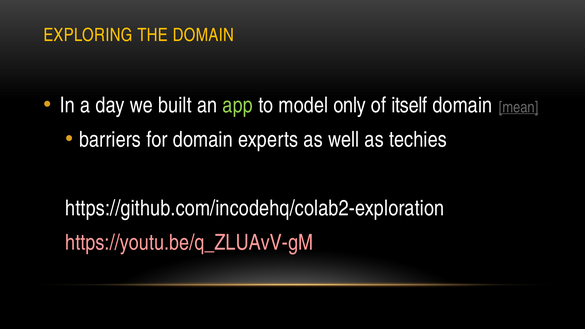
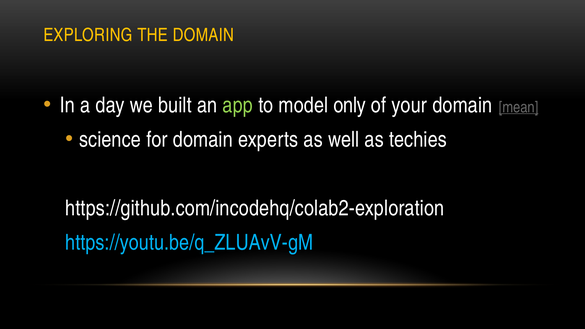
itself: itself -> your
barriers: barriers -> science
https://youtu.be/q_ZLUAvV-gM colour: pink -> light blue
